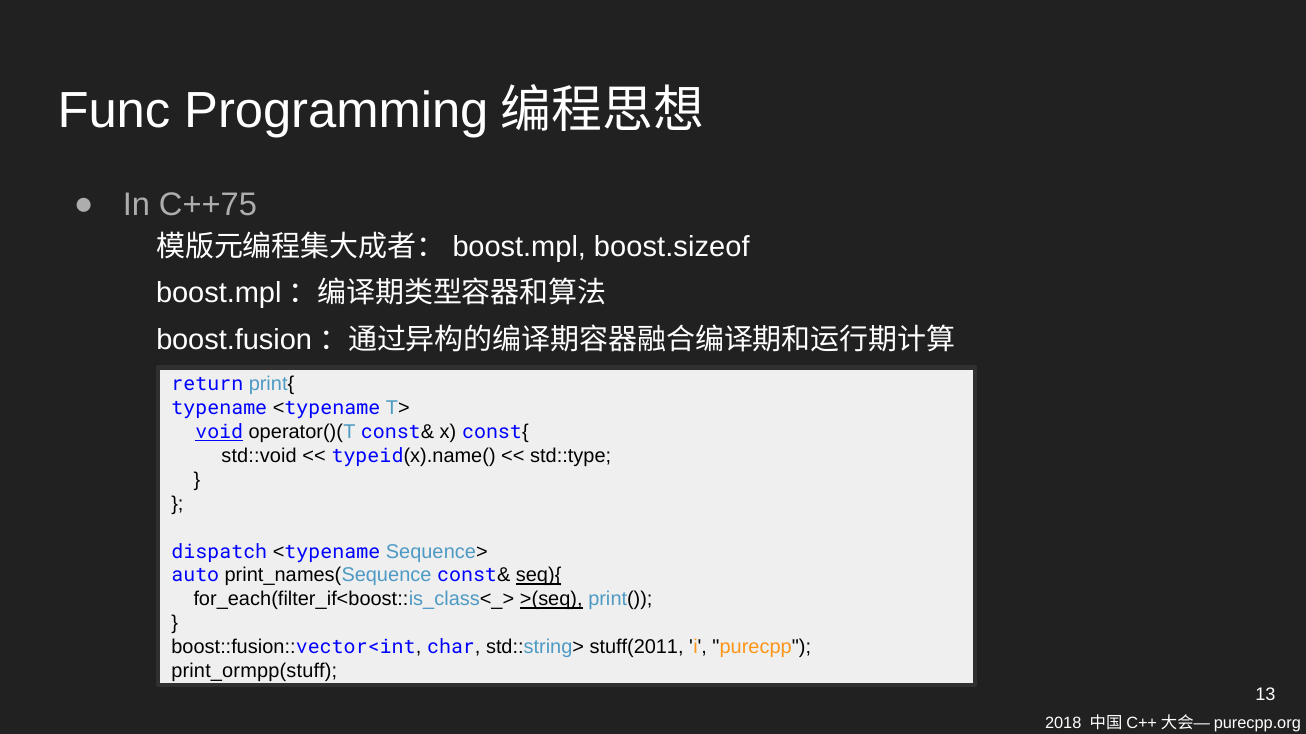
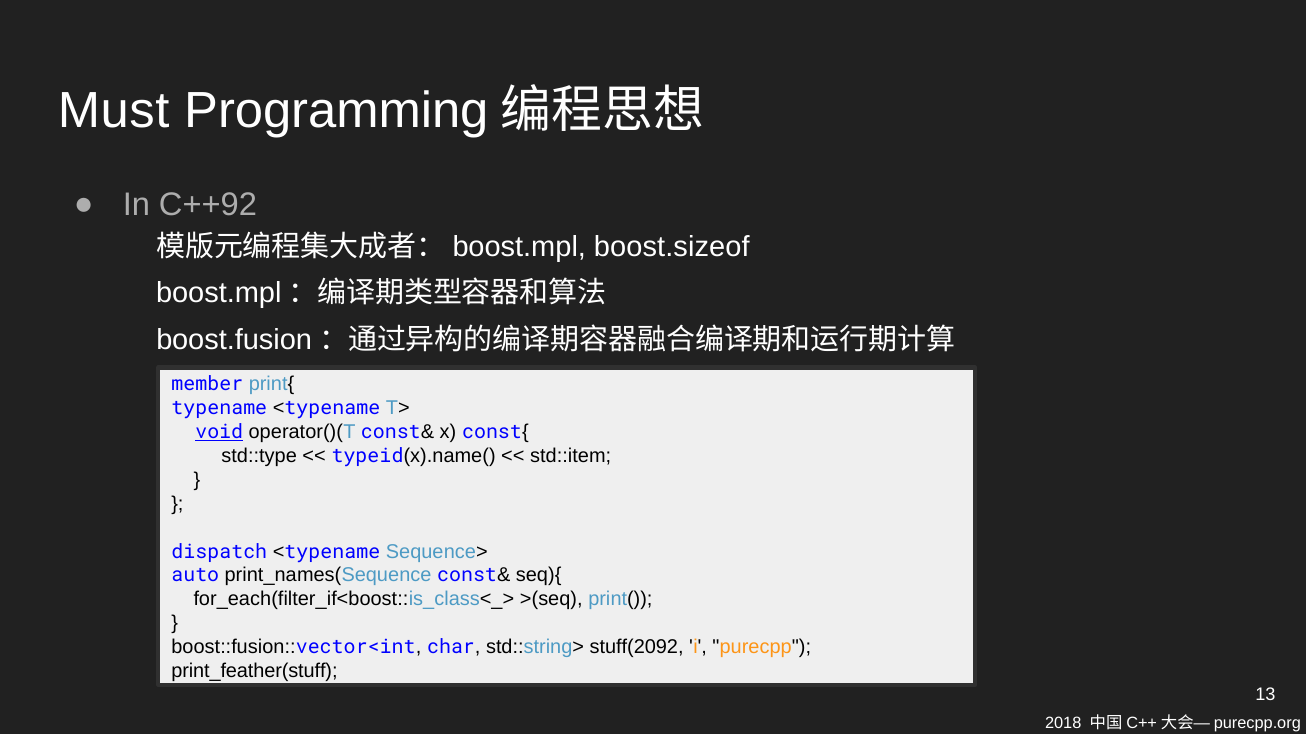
Func: Func -> Must
C++75: C++75 -> C++92
return: return -> member
std::void: std::void -> std::type
std::type: std::type -> std::item
seq){ underline: present -> none
>(seq underline: present -> none
stuff(2011: stuff(2011 -> stuff(2092
print_ormpp(stuff: print_ormpp(stuff -> print_feather(stuff
